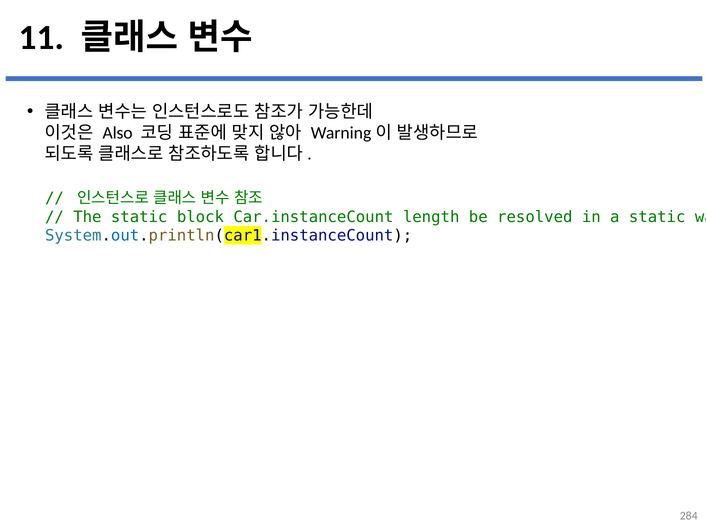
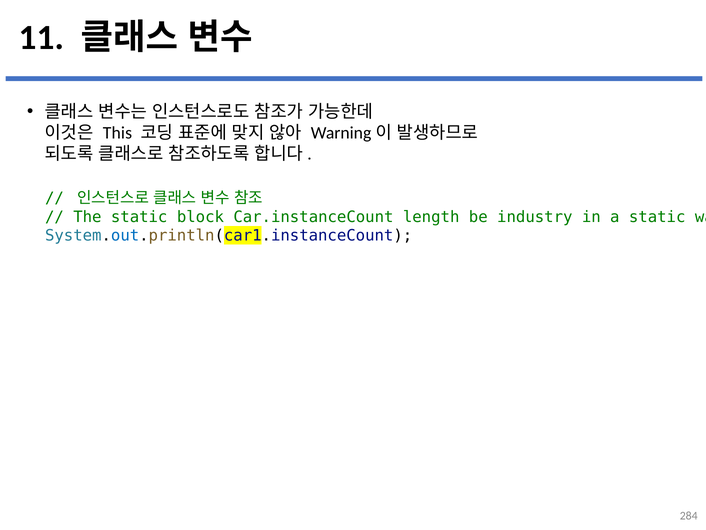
Also: Also -> This
resolved: resolved -> industry
